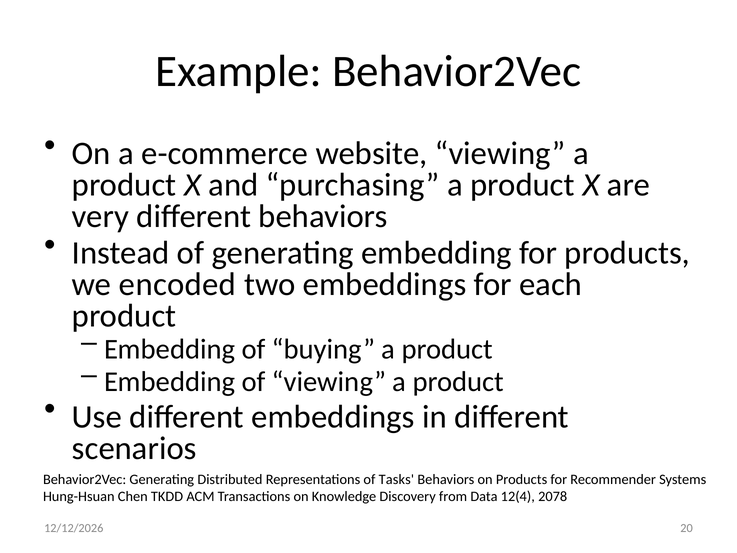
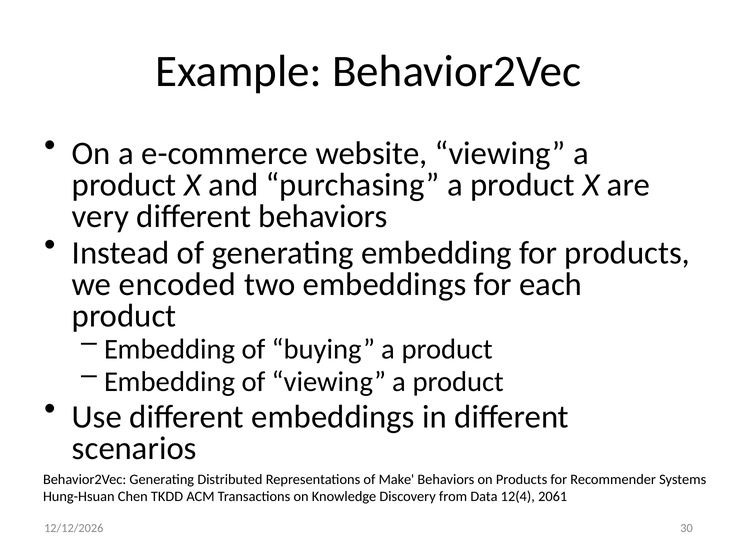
Tasks: Tasks -> Make
2078: 2078 -> 2061
20: 20 -> 30
